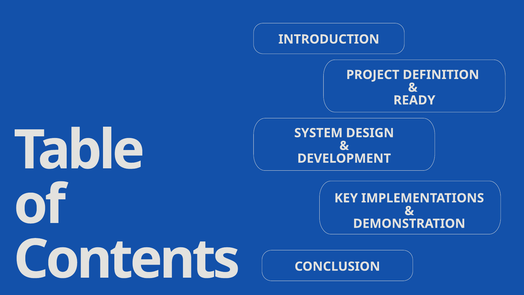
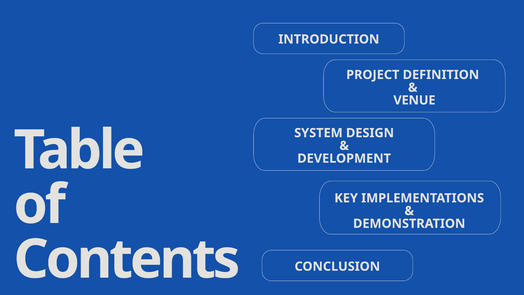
READY: READY -> VENUE
